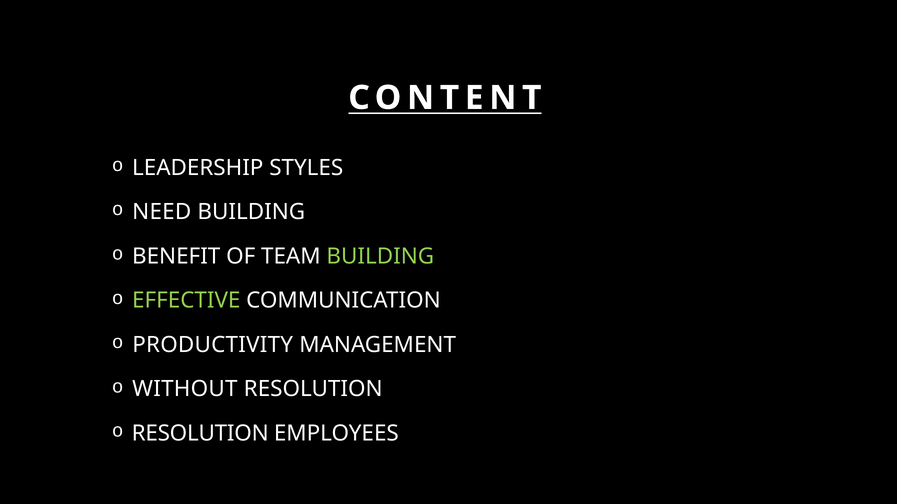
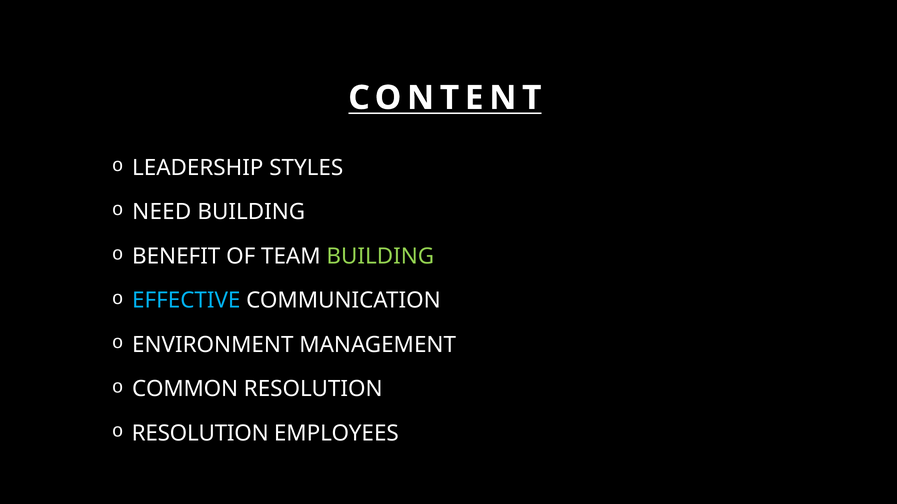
EFFECTIVE colour: light green -> light blue
PRODUCTIVITY: PRODUCTIVITY -> ENVIRONMENT
WITHOUT: WITHOUT -> COMMON
